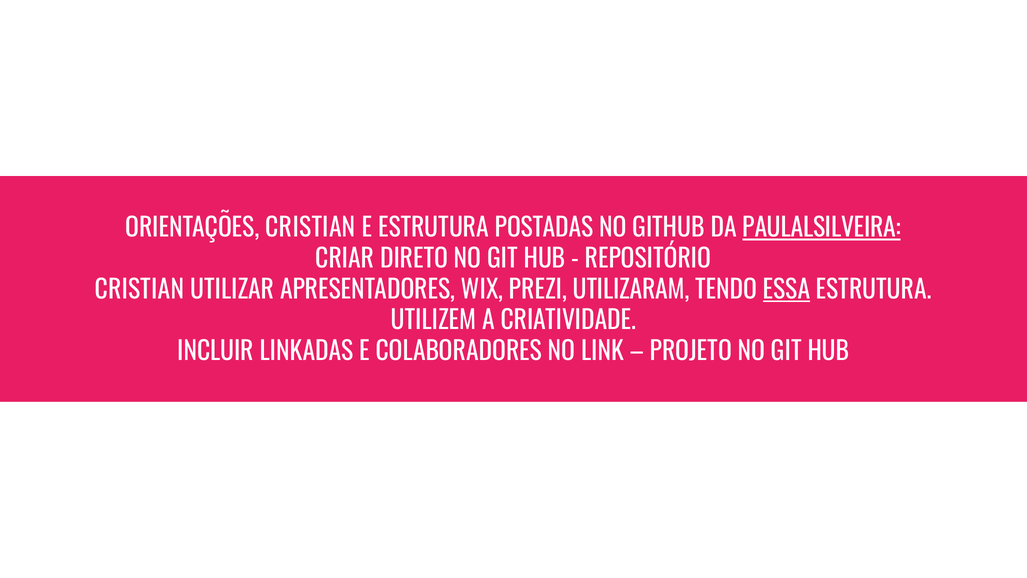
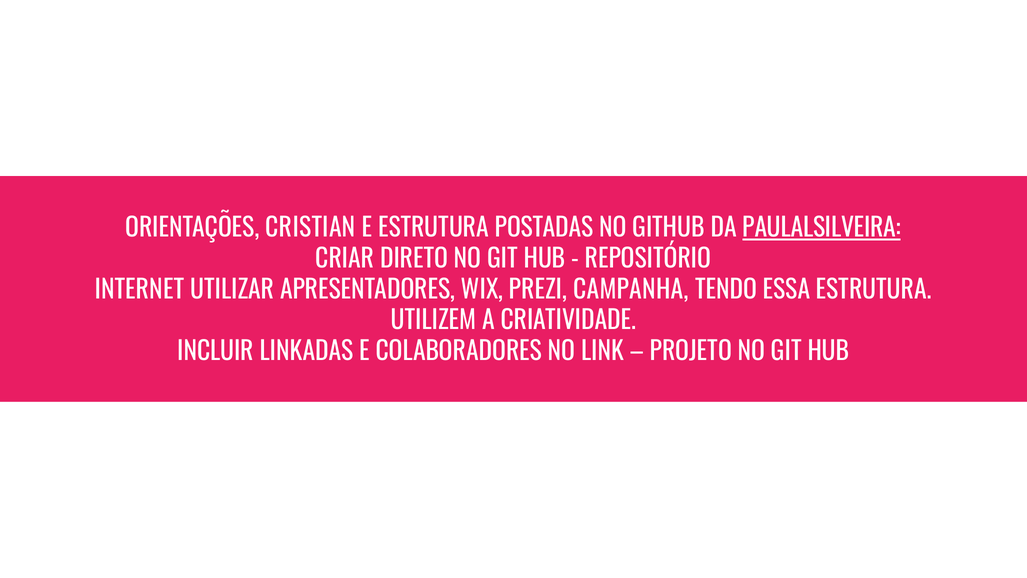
CRISTIAN at (139, 290): CRISTIAN -> INTERNET
UTILIZARAM: UTILIZARAM -> CAMPANHA
ESSA underline: present -> none
